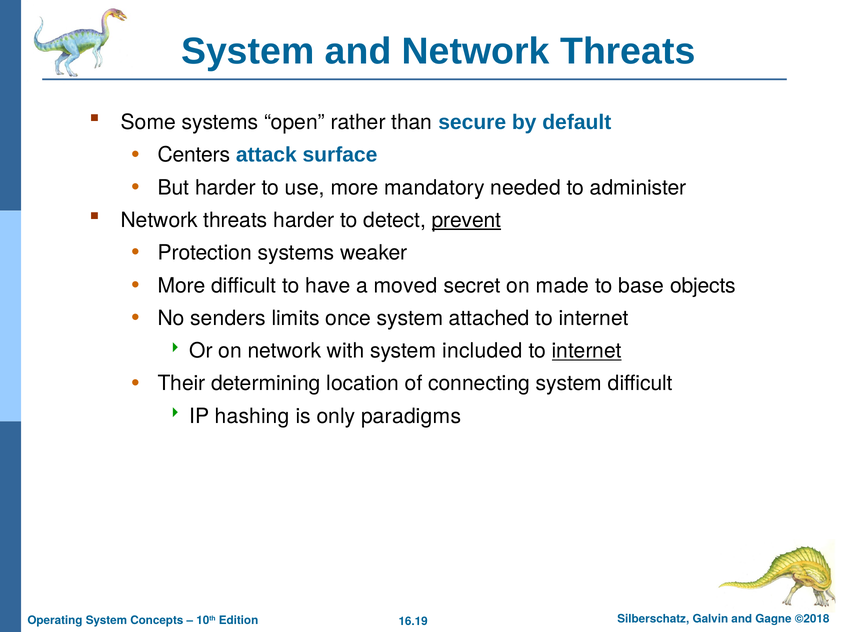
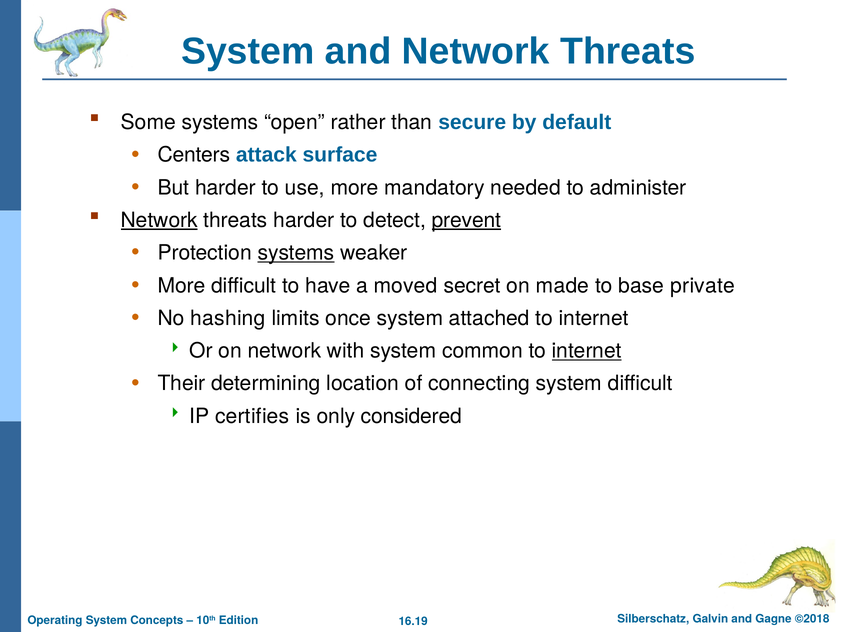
Network at (159, 220) underline: none -> present
systems at (296, 253) underline: none -> present
objects: objects -> private
senders: senders -> hashing
included: included -> common
hashing: hashing -> certifies
paradigms: paradigms -> considered
